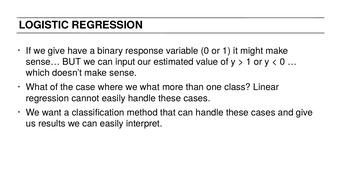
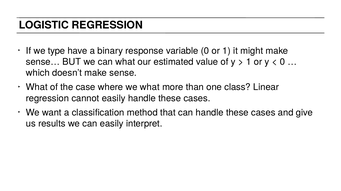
we give: give -> type
can input: input -> what
